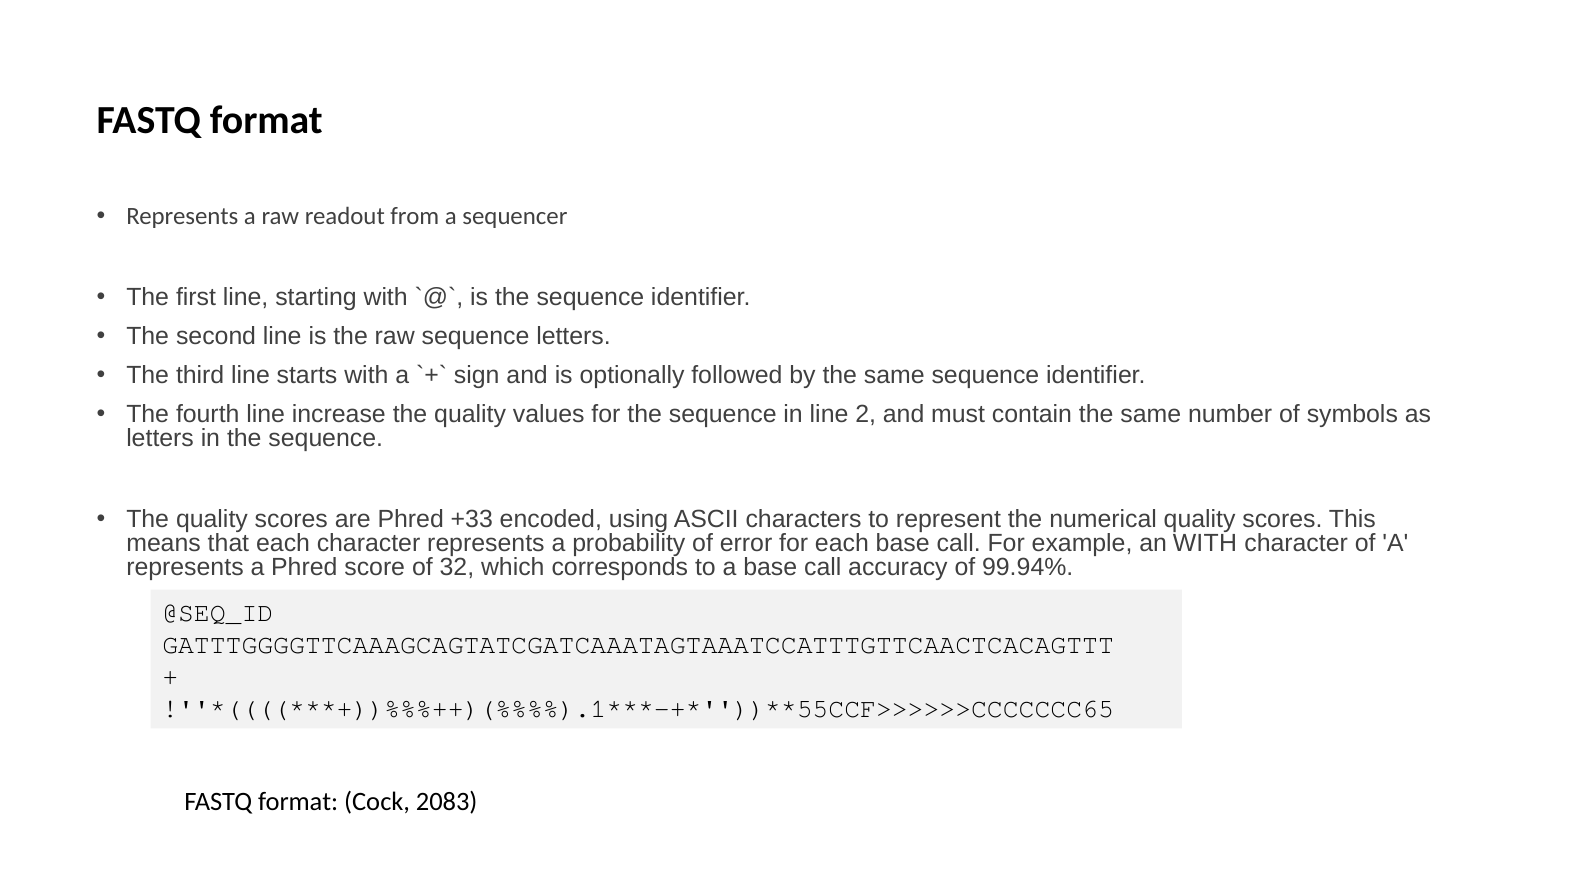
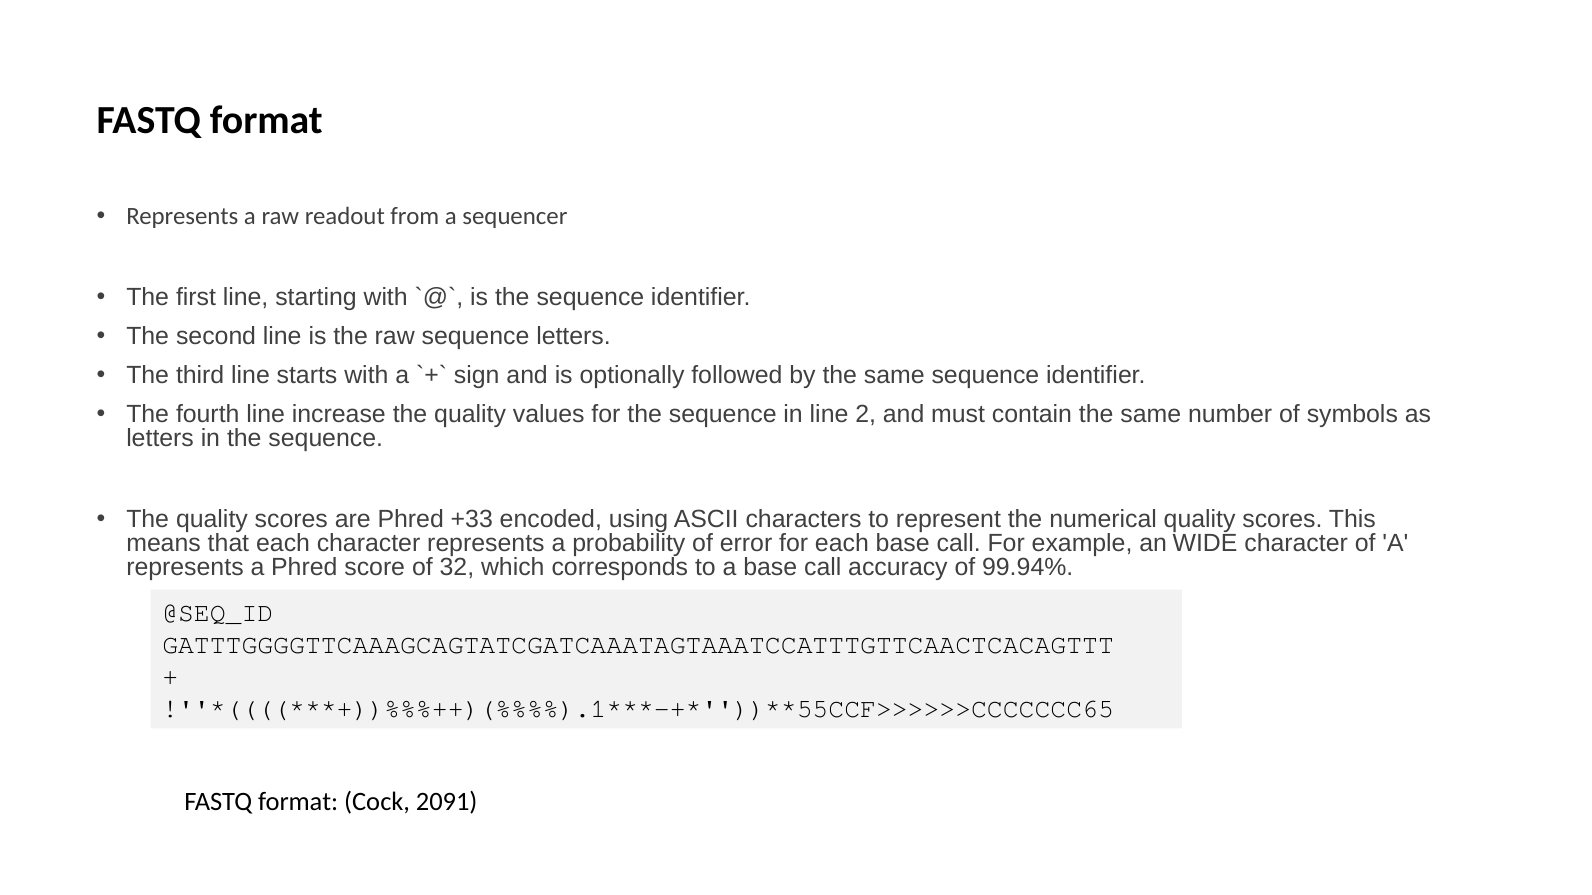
an WITH: WITH -> WIDE
2083: 2083 -> 2091
